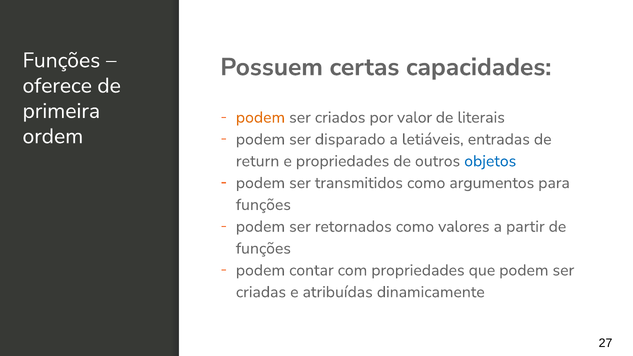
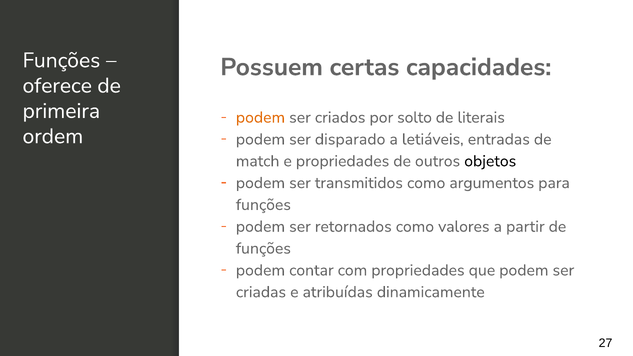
valor: valor -> solto
return: return -> match
objetos colour: blue -> black
